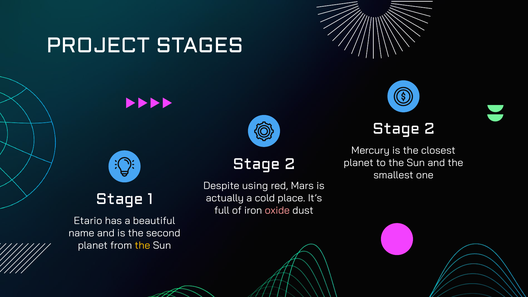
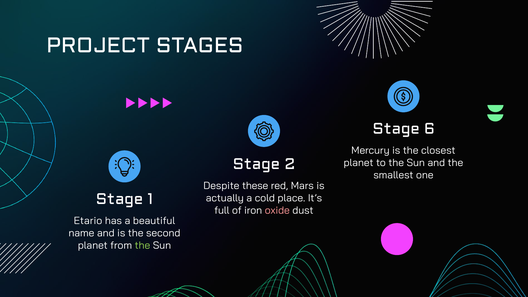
2 at (429, 129): 2 -> 6
using: using -> these
the at (142, 246) colour: yellow -> light green
